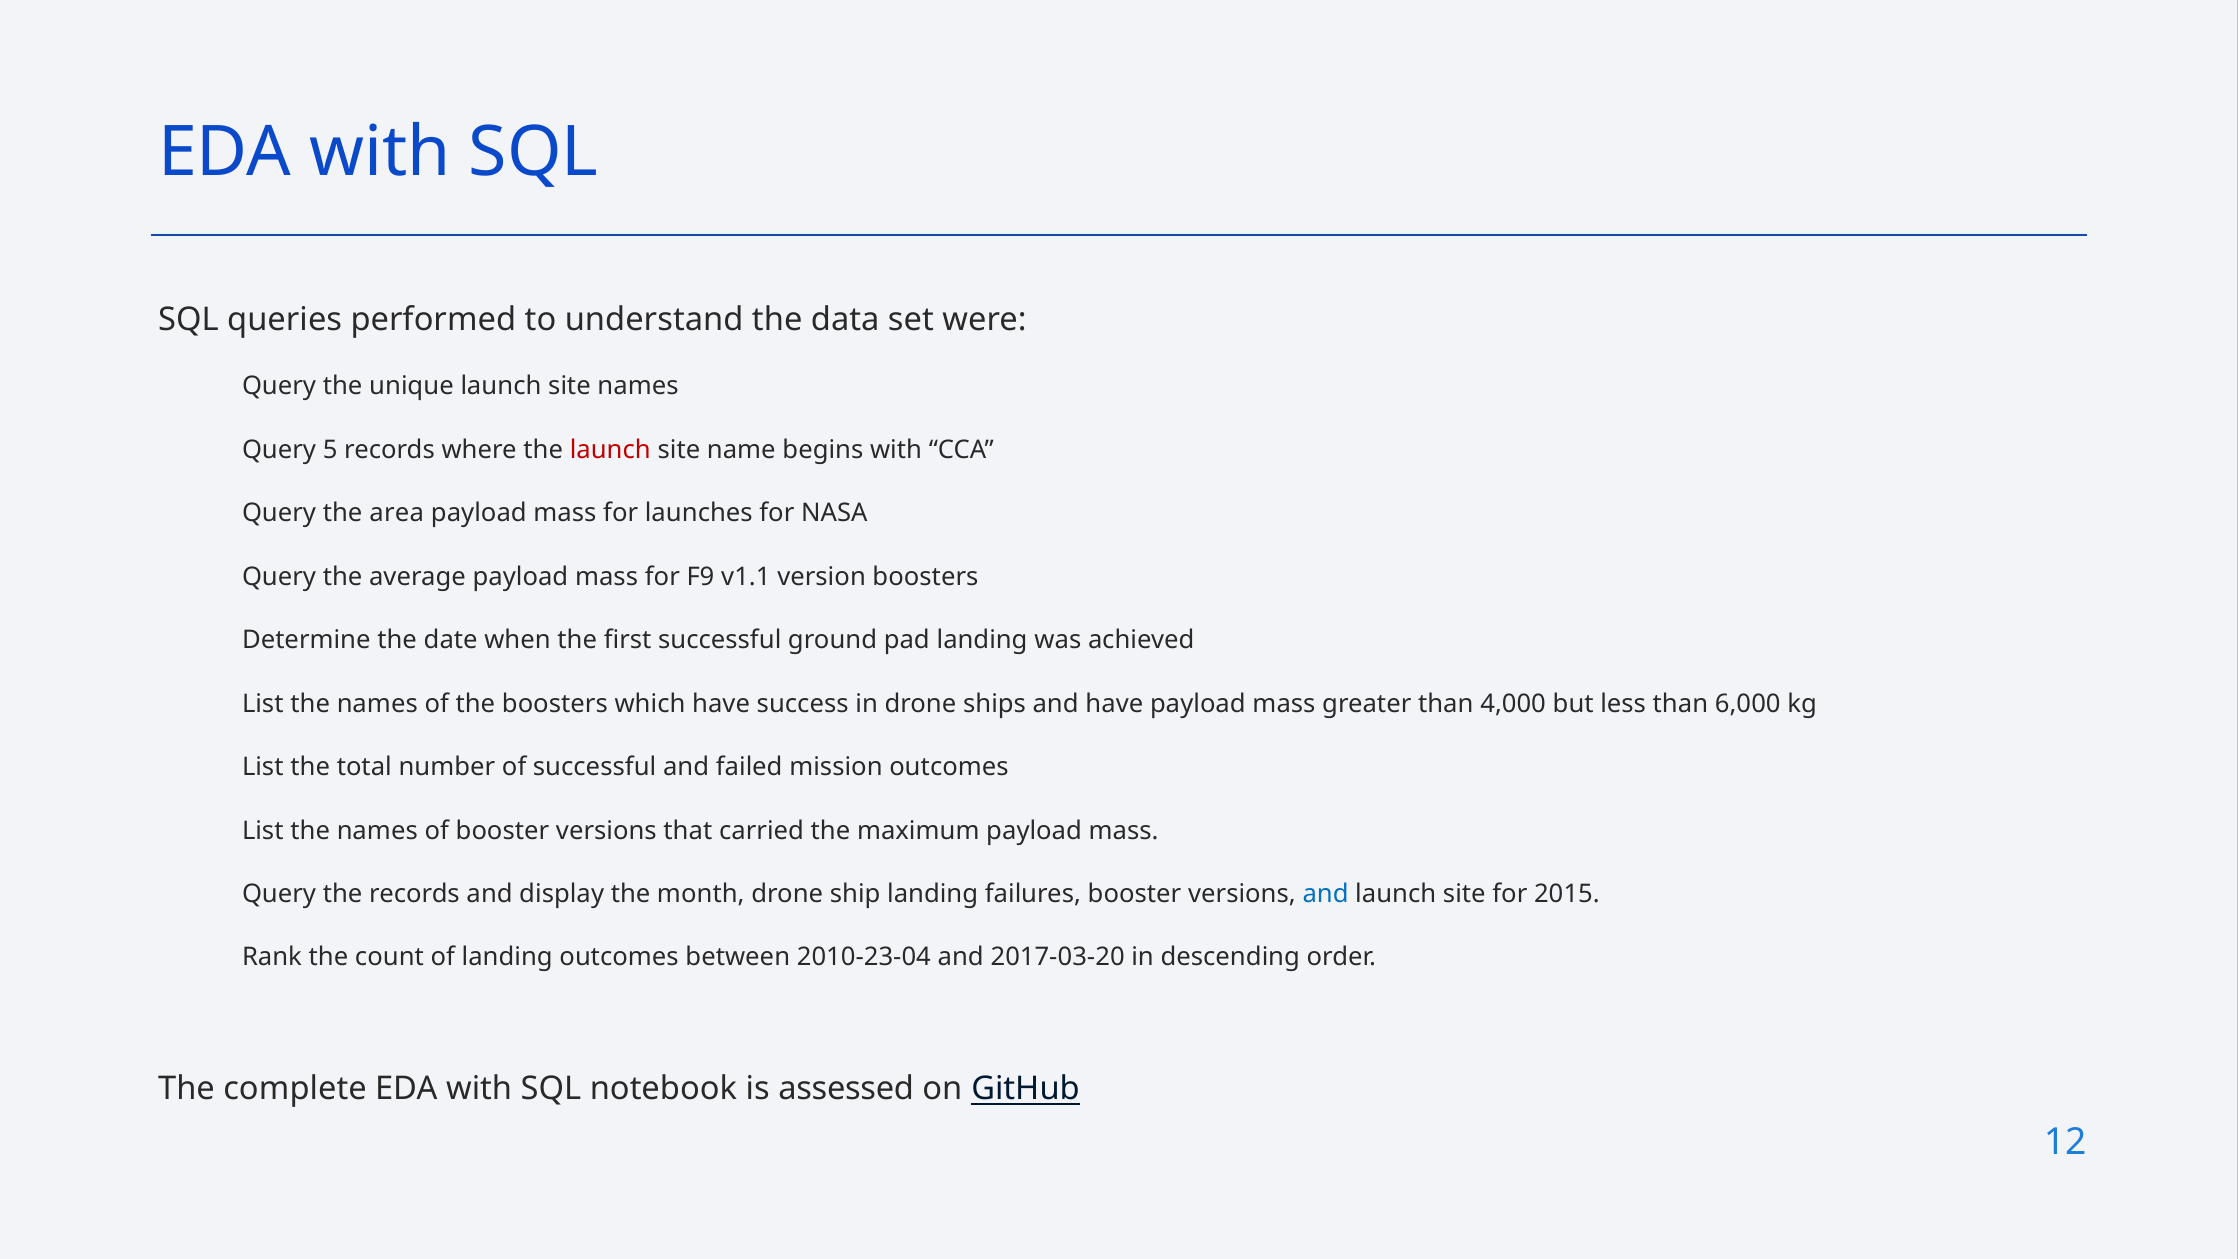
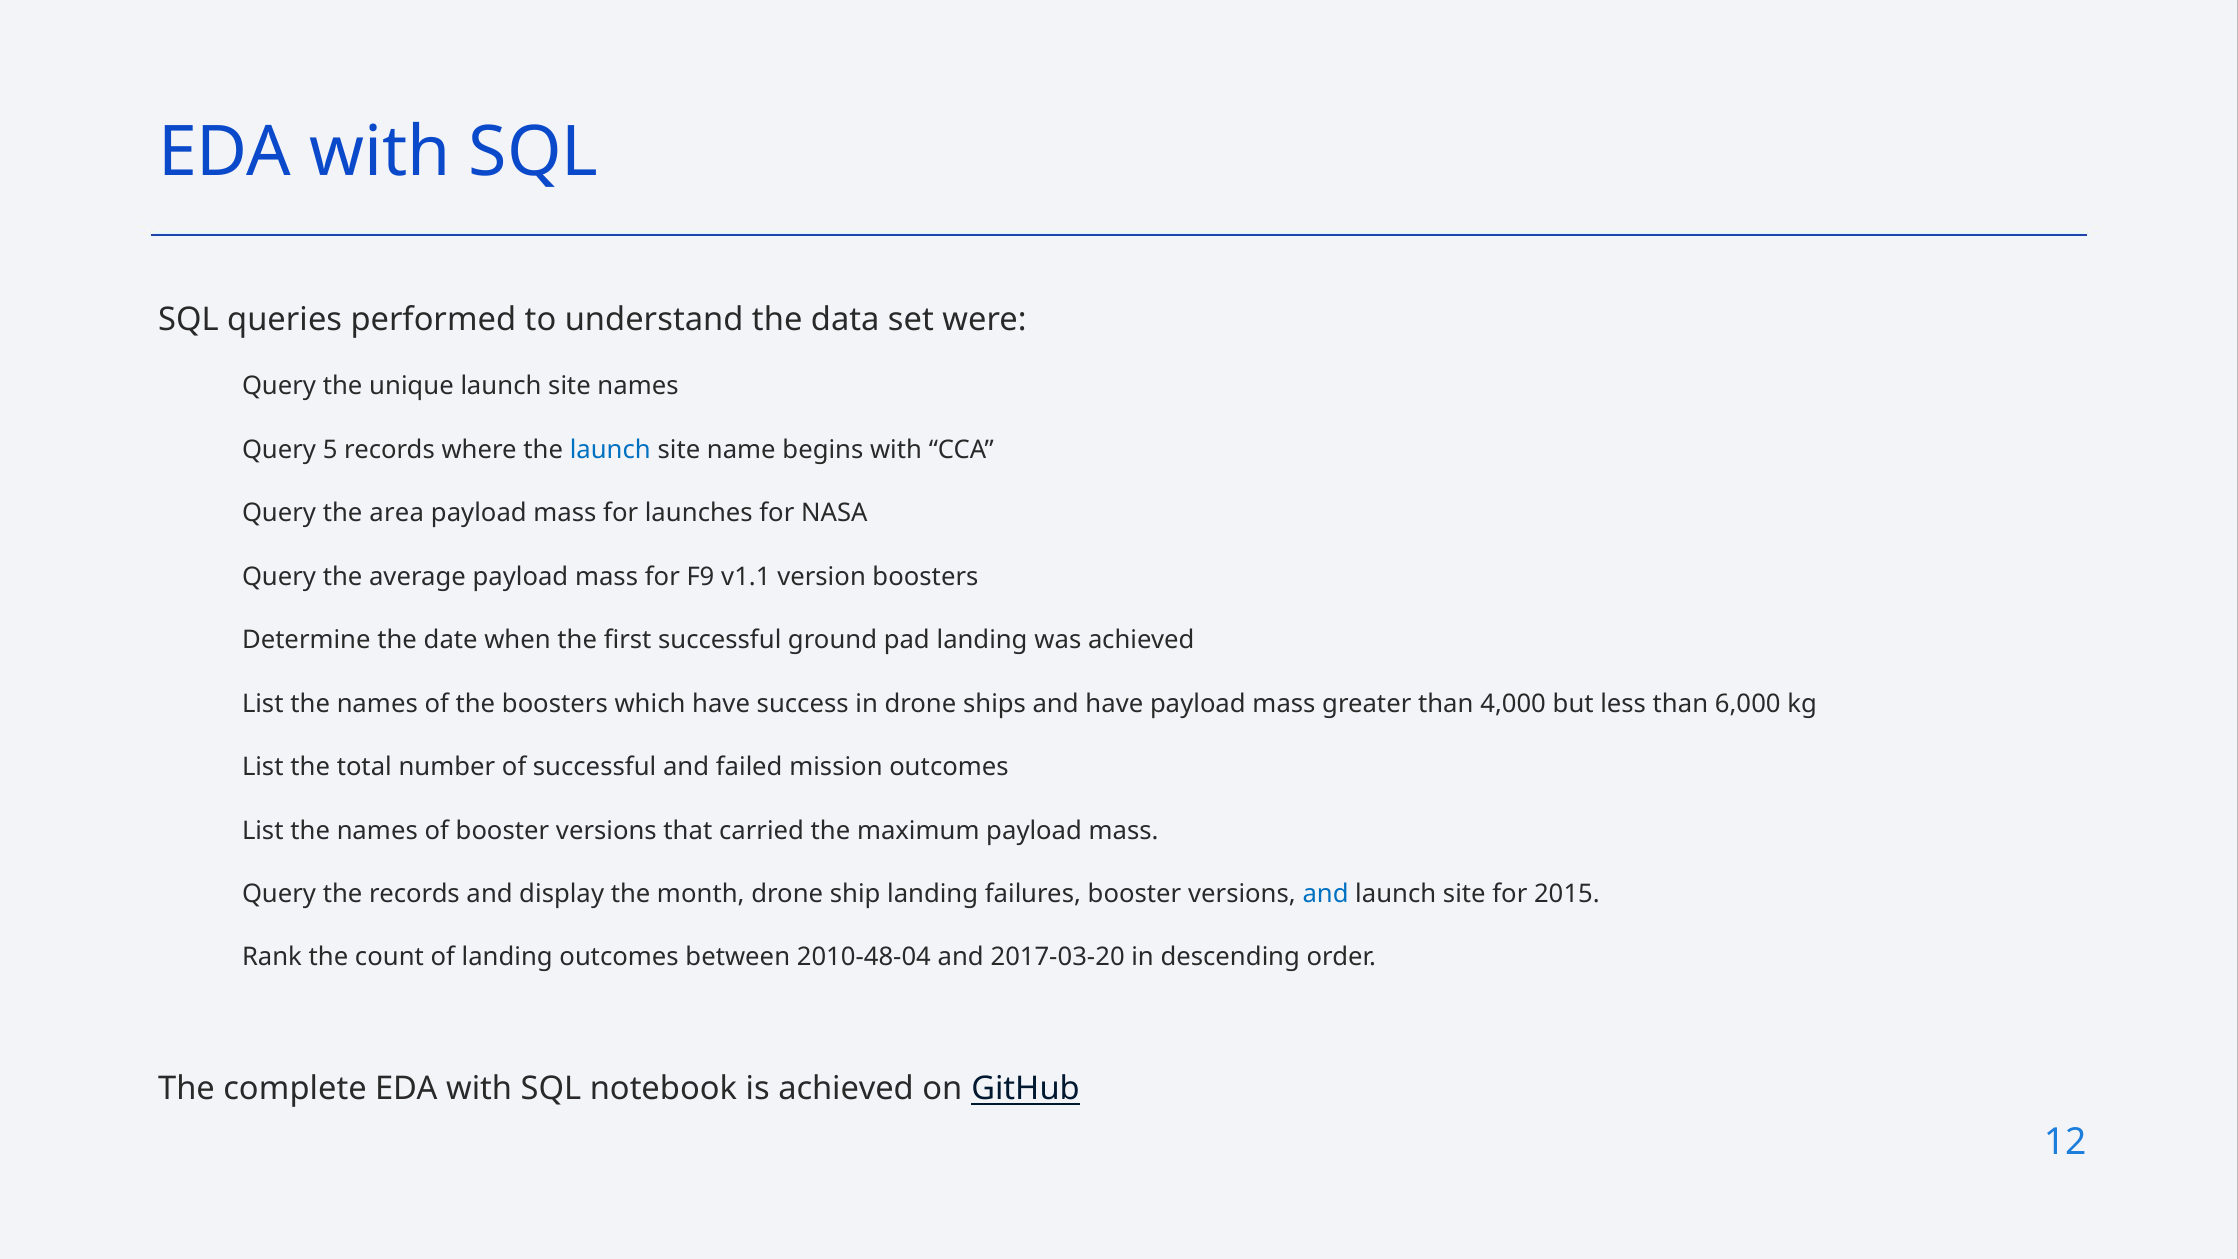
launch at (610, 450) colour: red -> blue
2010-23-04: 2010-23-04 -> 2010-48-04
is assessed: assessed -> achieved
